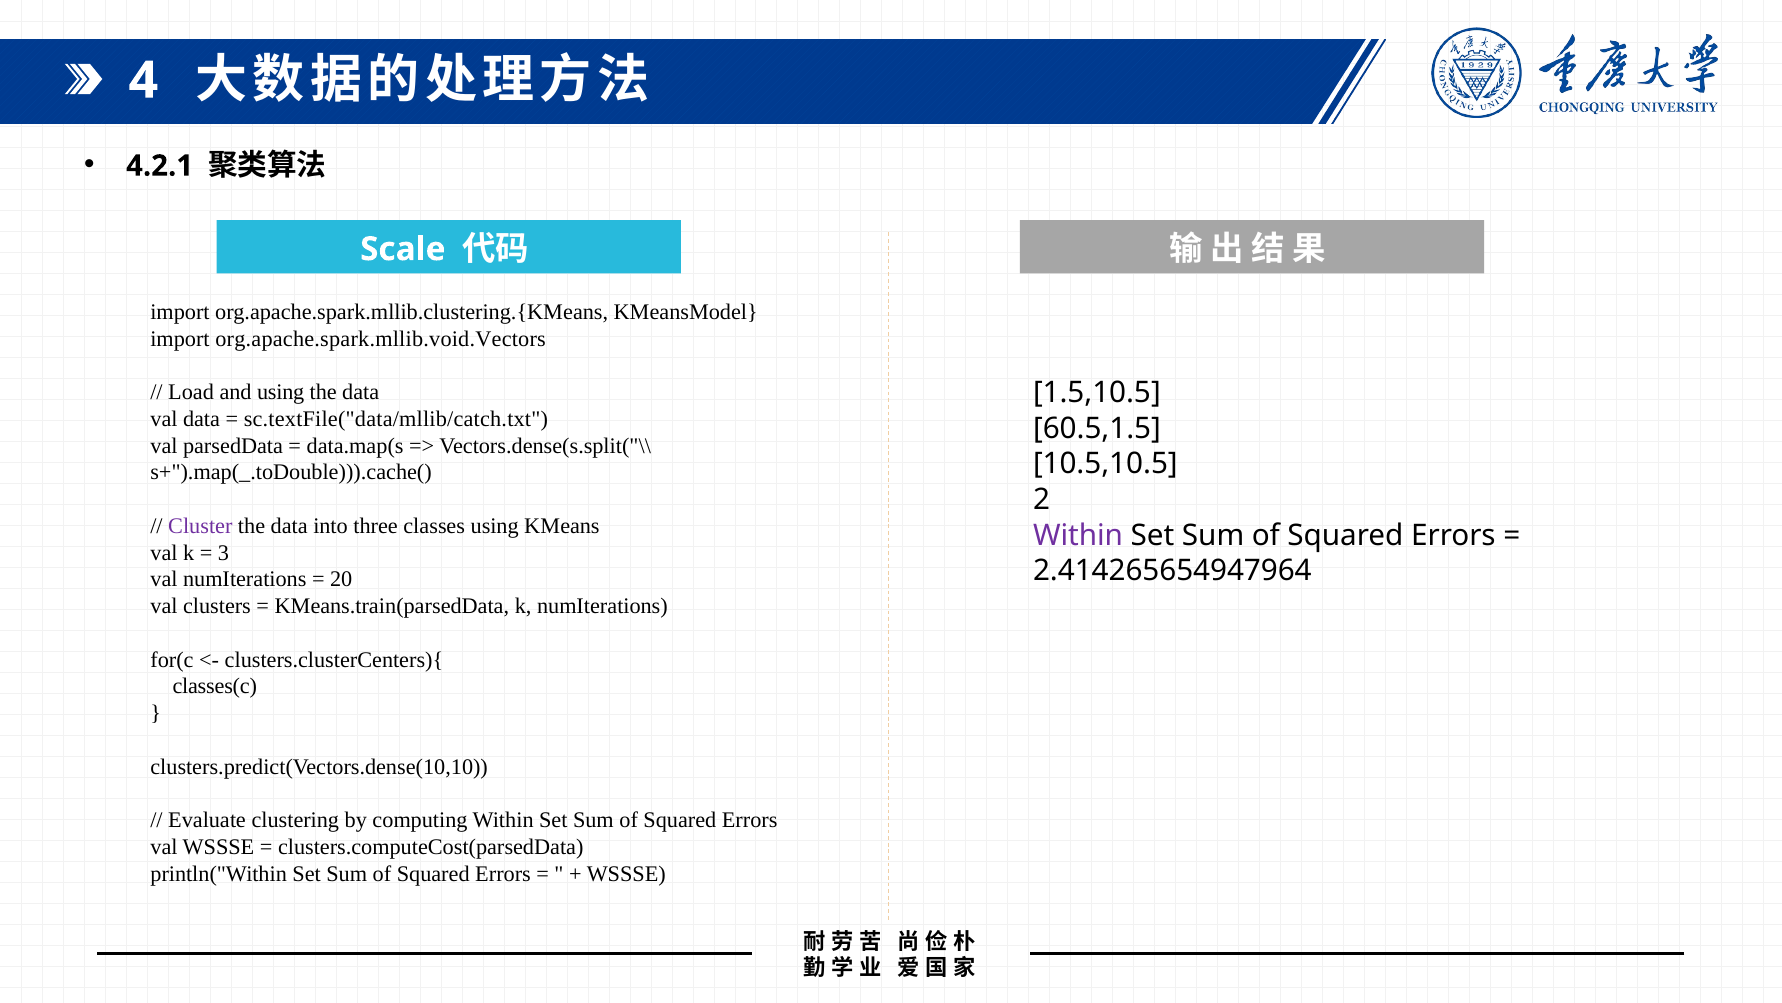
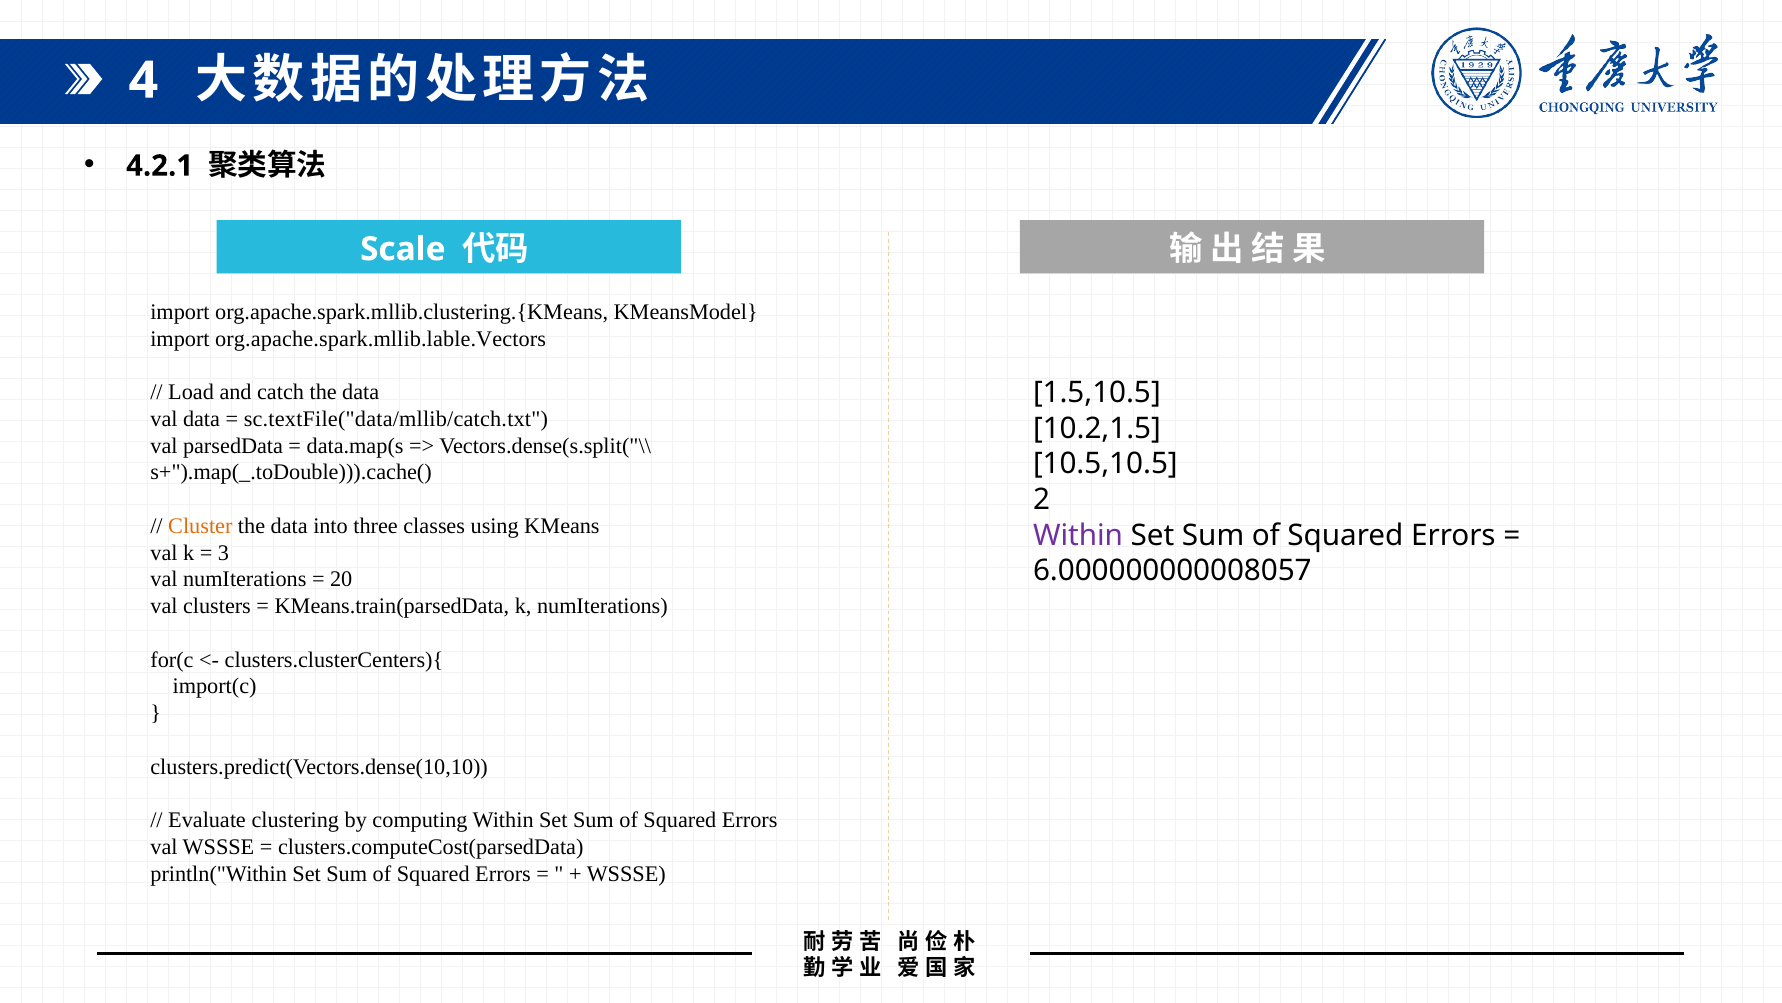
org.apache.spark.mllib.void.Vectors: org.apache.spark.mllib.void.Vectors -> org.apache.spark.mllib.lable.Vectors
and using: using -> catch
60.5,1.5: 60.5,1.5 -> 10.2,1.5
Cluster colour: purple -> orange
2.414265654947964: 2.414265654947964 -> 6.000000000008057
classes(c: classes(c -> import(c
